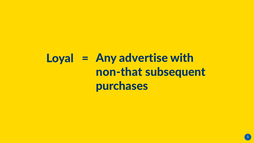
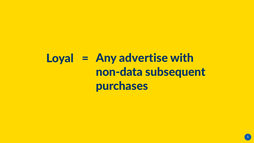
non-that: non-that -> non-data
